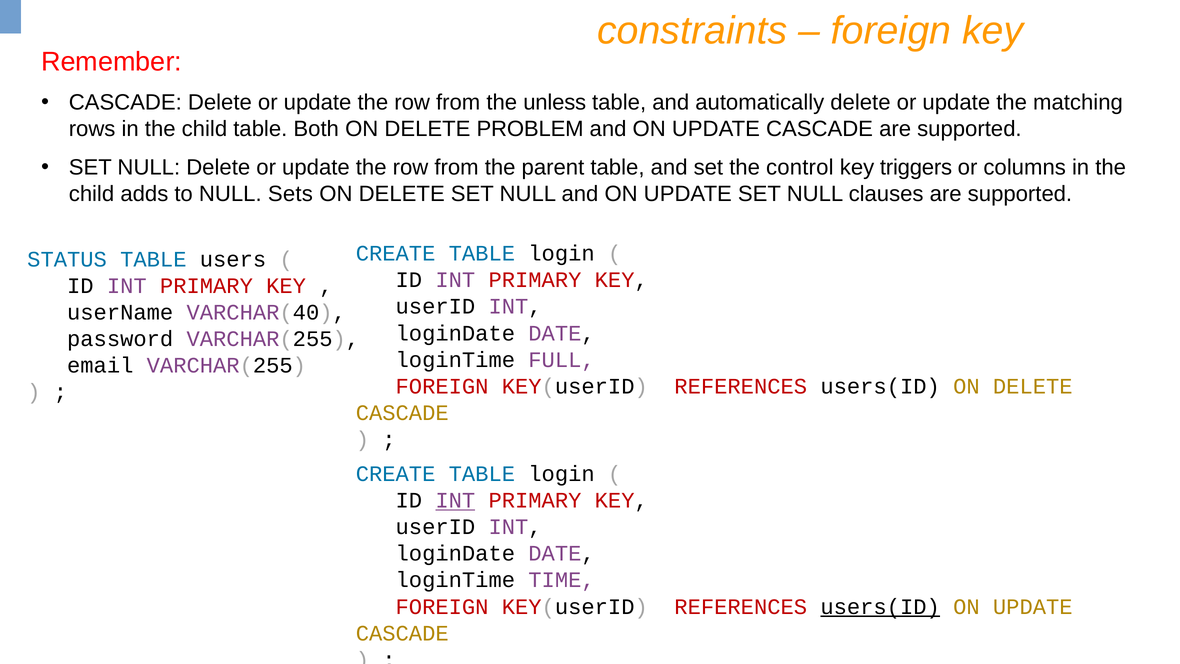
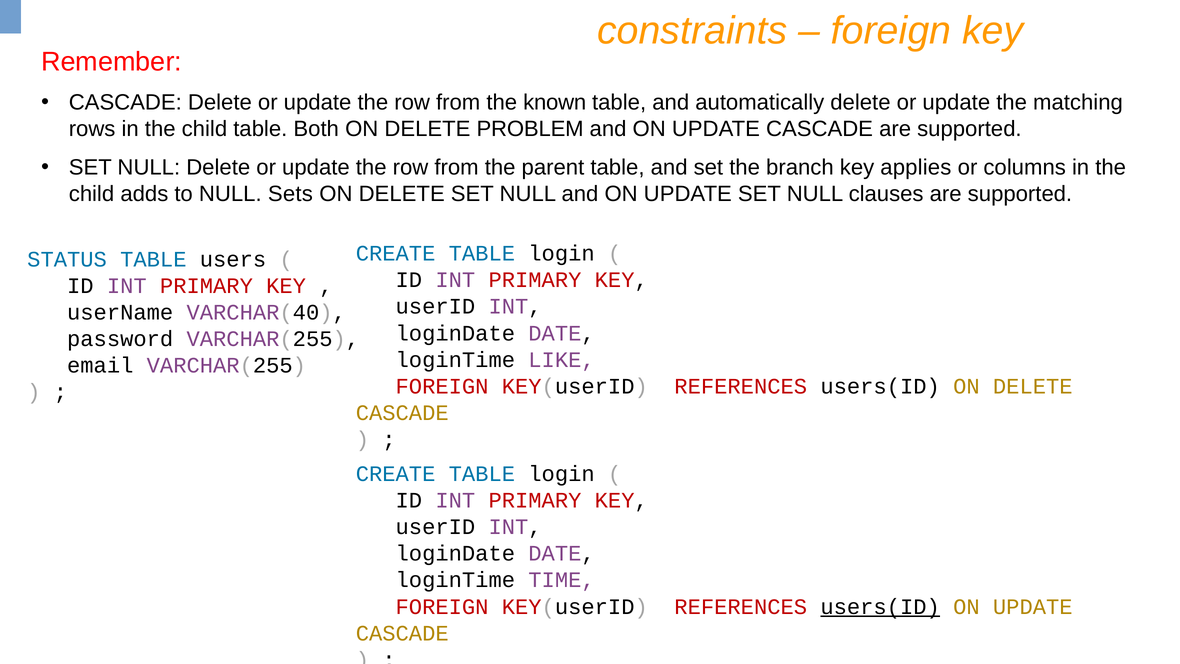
unless: unless -> known
control: control -> branch
triggers: triggers -> applies
FULL: FULL -> LIKE
INT at (455, 500) underline: present -> none
